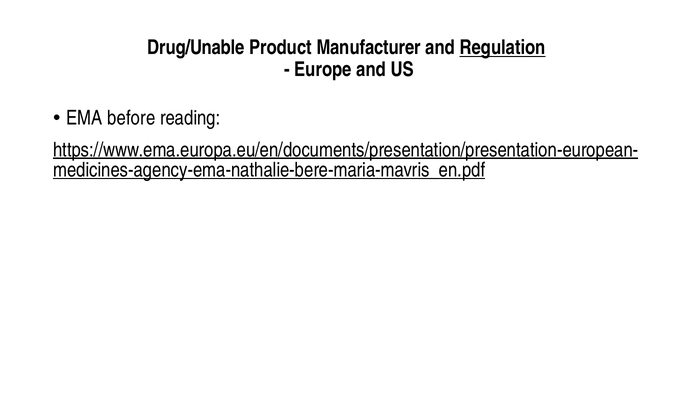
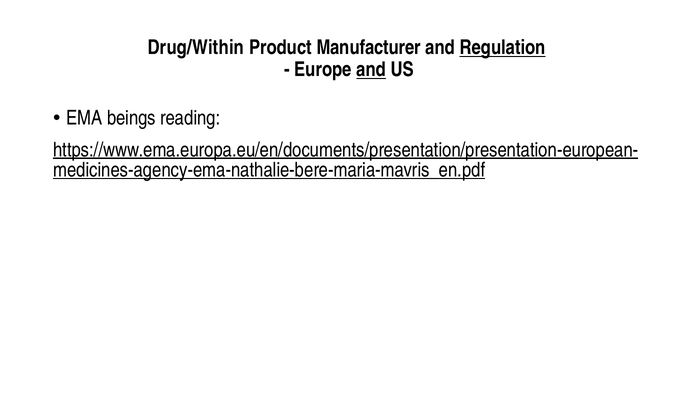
Drug/Unable: Drug/Unable -> Drug/Within
and at (371, 70) underline: none -> present
before: before -> beings
